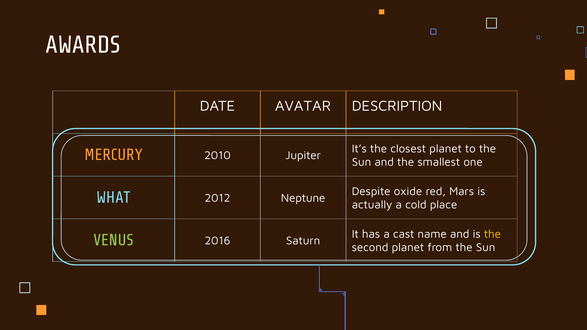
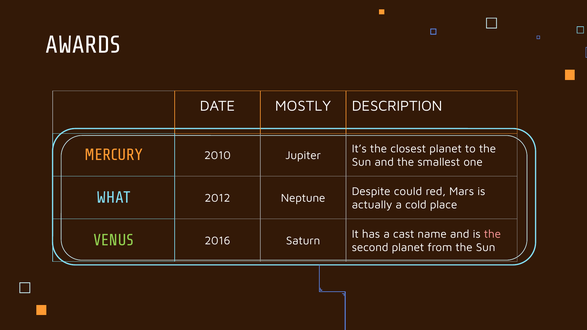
AVATAR: AVATAR -> MOSTLY
oxide: oxide -> could
the at (492, 234) colour: yellow -> pink
